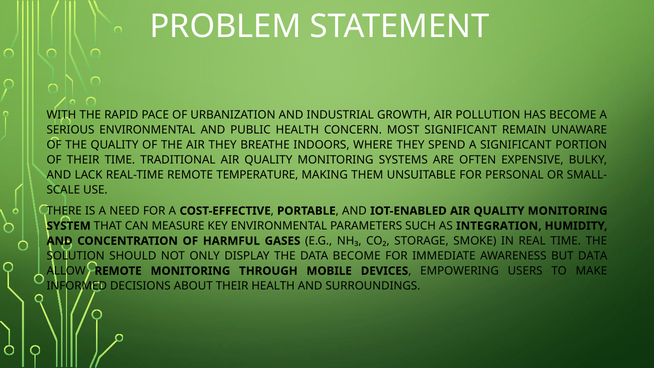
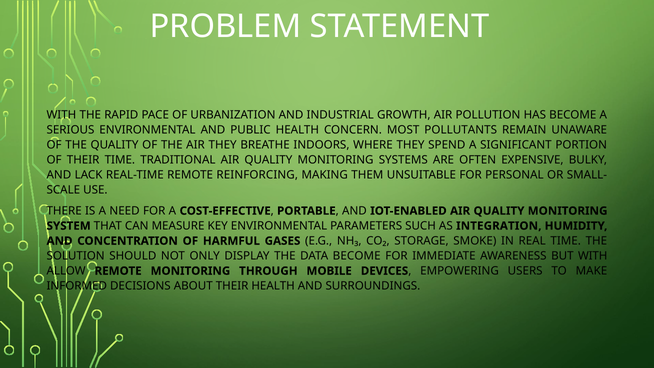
MOST SIGNIFICANT: SIGNIFICANT -> POLLUTANTS
TEMPERATURE: TEMPERATURE -> REINFORCING
BUT DATA: DATA -> WITH
